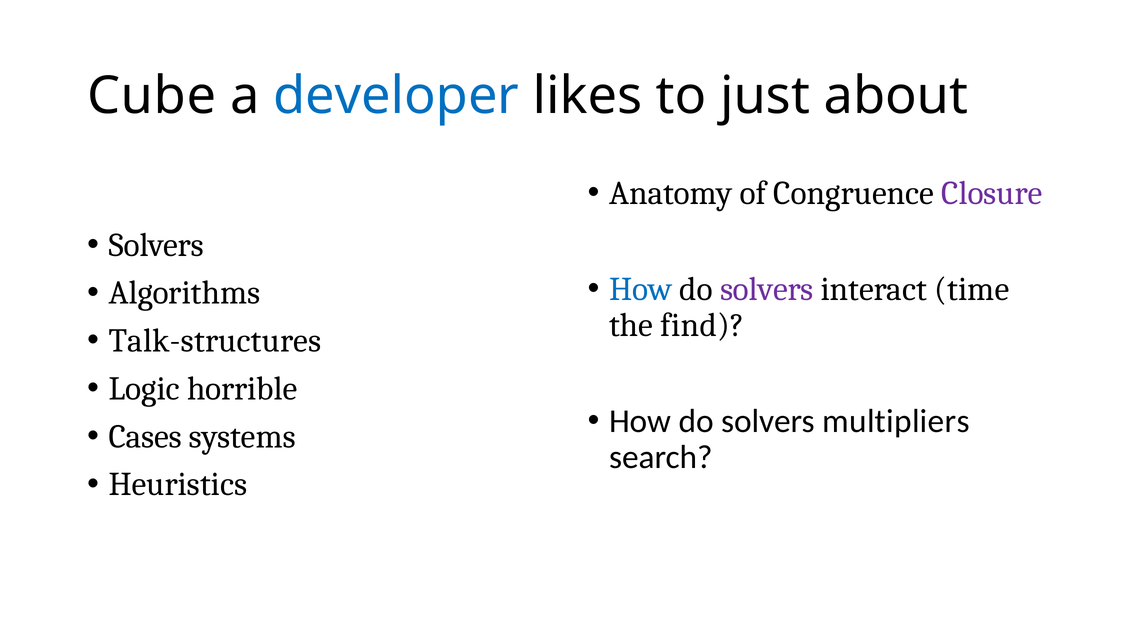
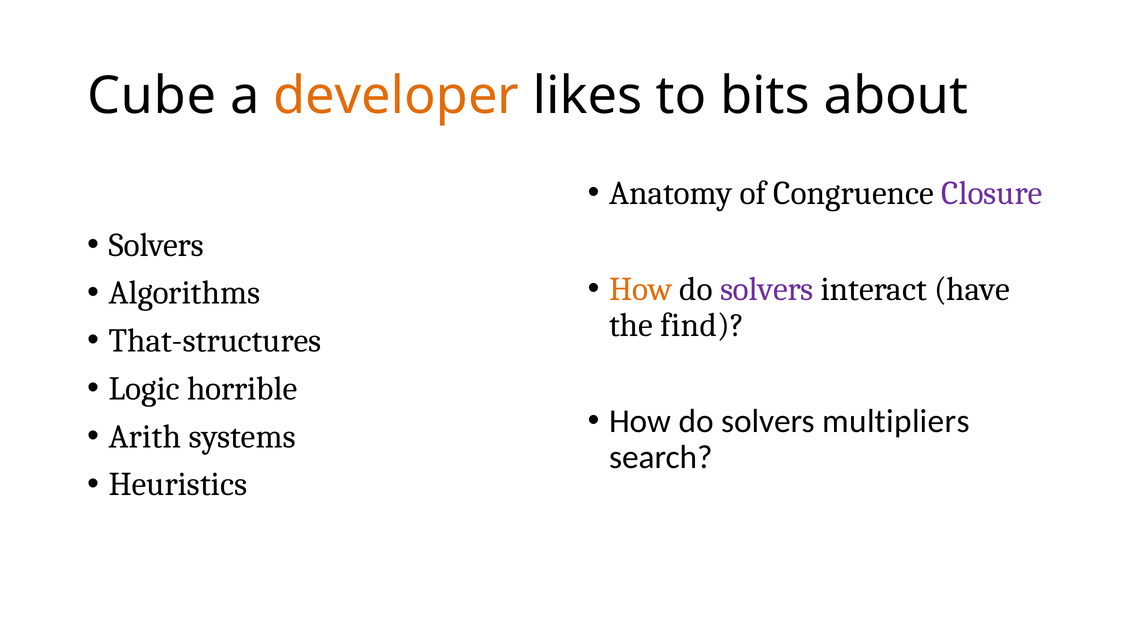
developer colour: blue -> orange
just: just -> bits
How at (641, 289) colour: blue -> orange
time: time -> have
Talk-structures: Talk-structures -> That-structures
Cases: Cases -> Arith
